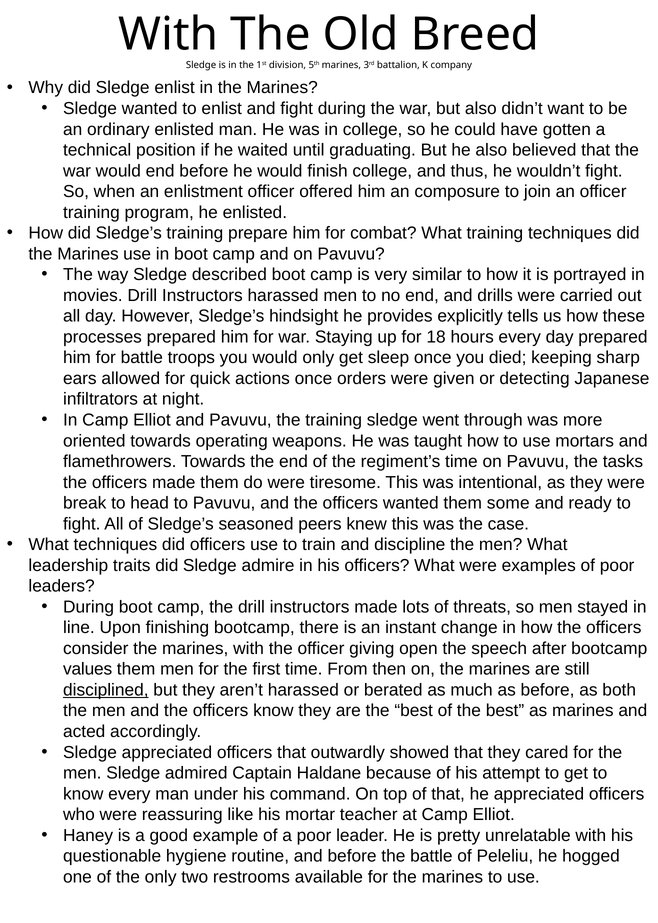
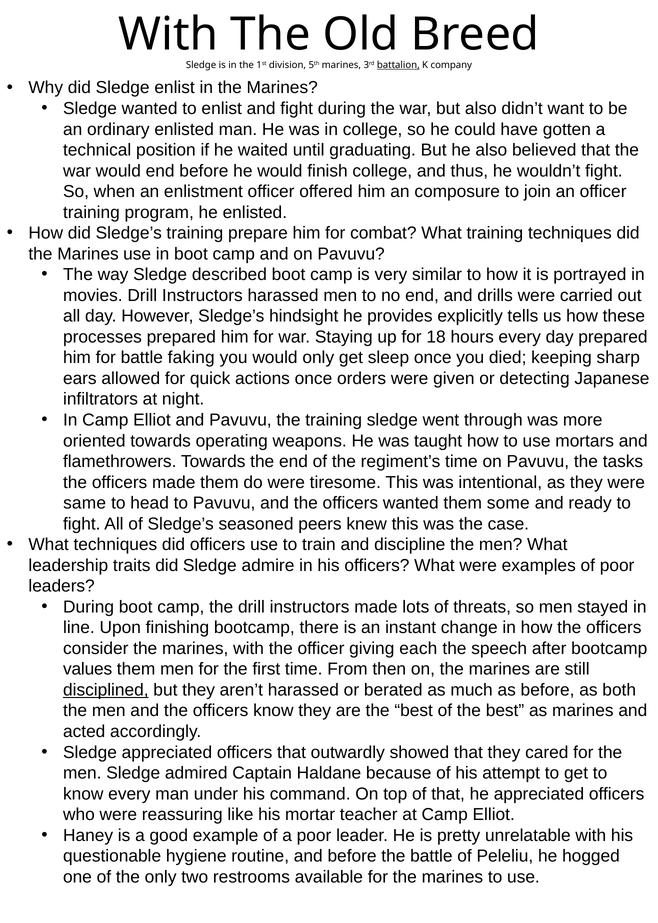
battalion underline: none -> present
troops: troops -> faking
break: break -> same
open: open -> each
